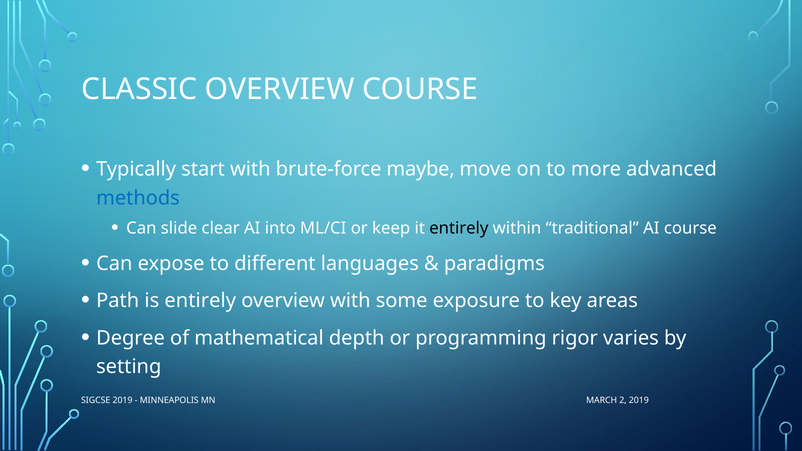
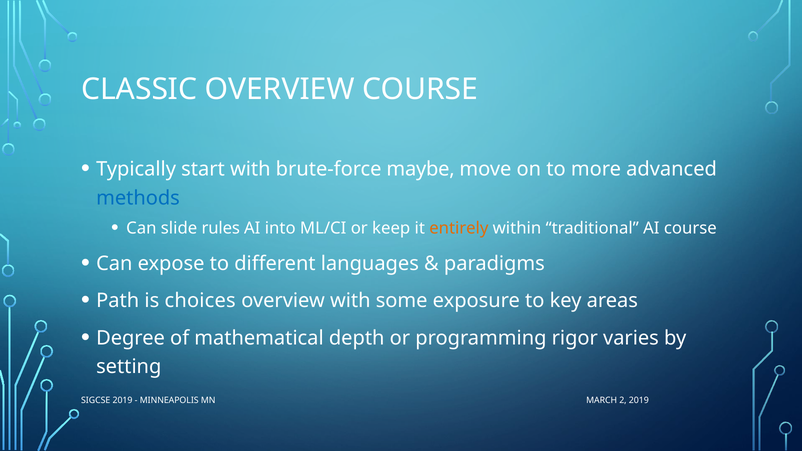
clear: clear -> rules
entirely at (459, 228) colour: black -> orange
is entirely: entirely -> choices
